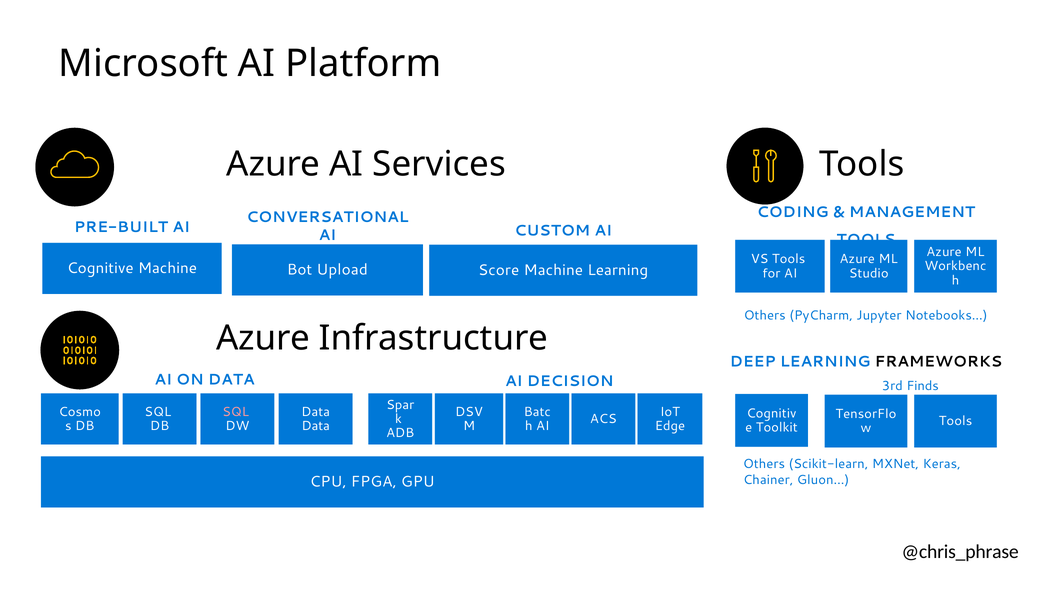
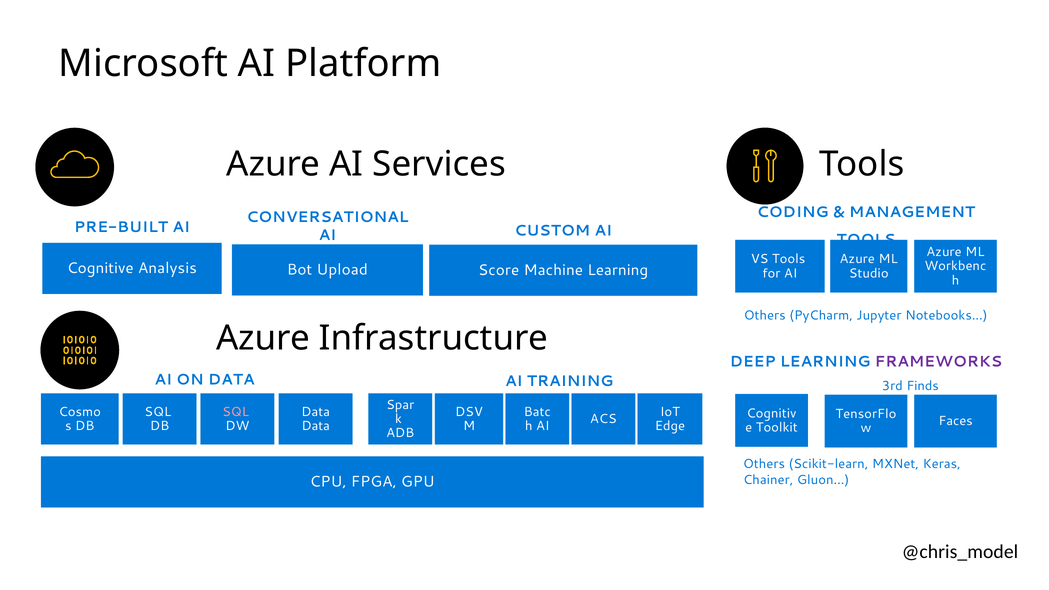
Cognitive Machine: Machine -> Analysis
FRAMEWORKS colour: black -> purple
DECISION: DECISION -> TRAINING
Tools at (955, 421): Tools -> Faces
@chris_phrase: @chris_phrase -> @chris_model
